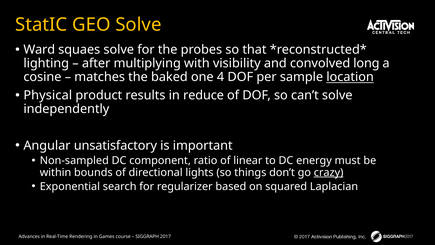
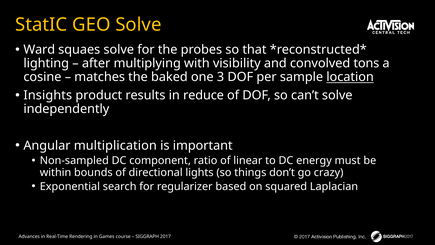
long: long -> tons
4: 4 -> 3
Physical: Physical -> Insights
unsatisfactory: unsatisfactory -> multiplication
crazy underline: present -> none
